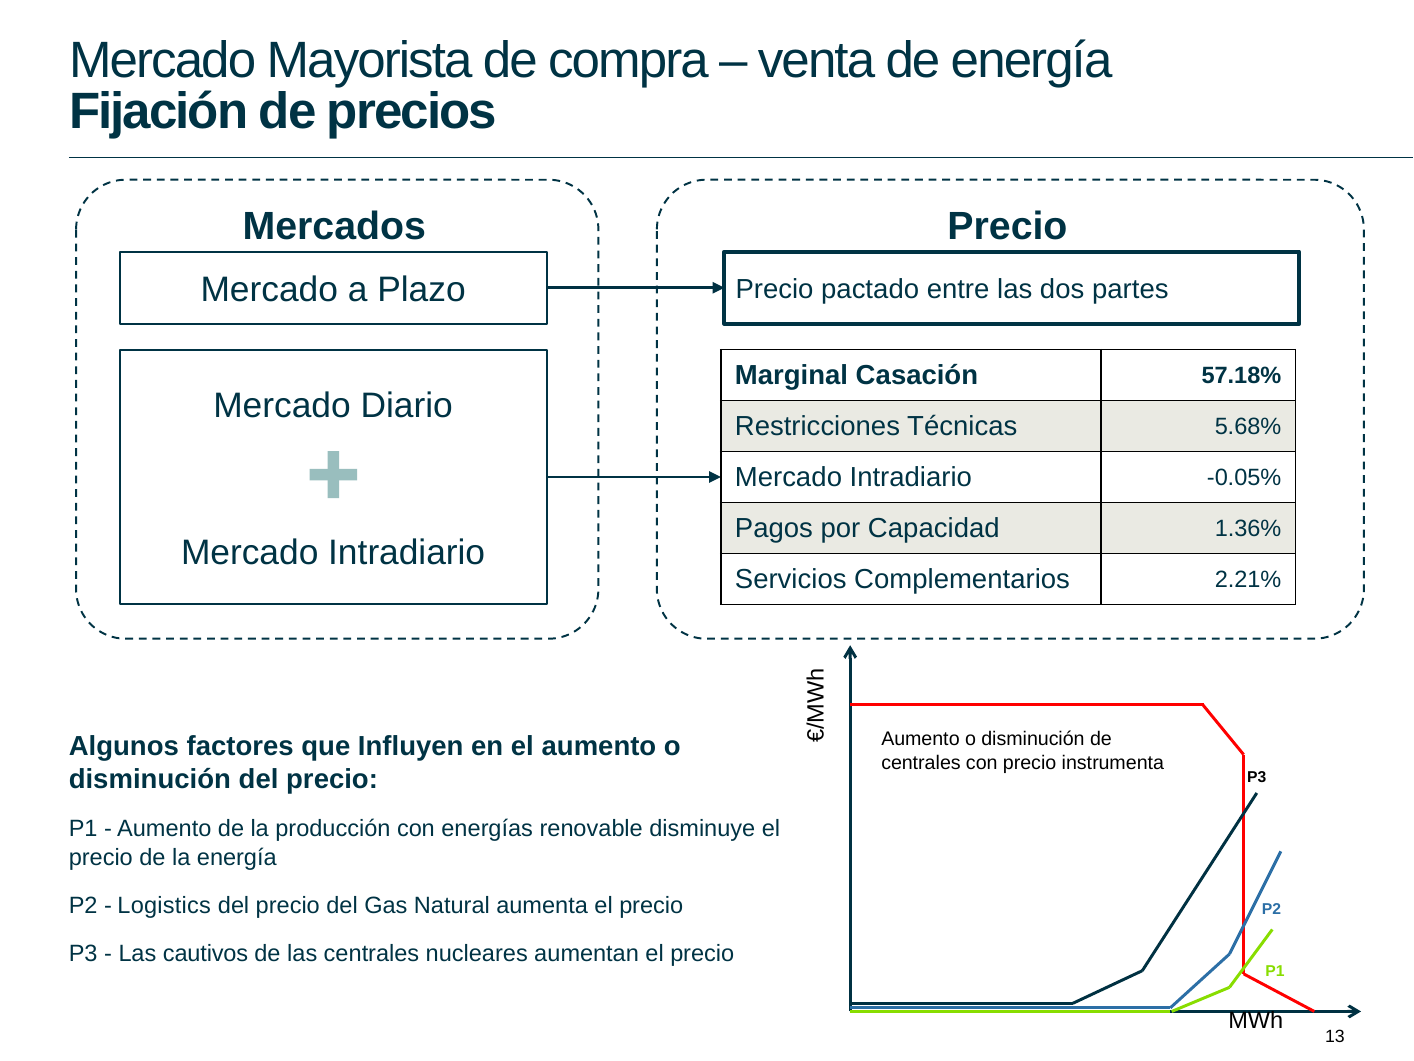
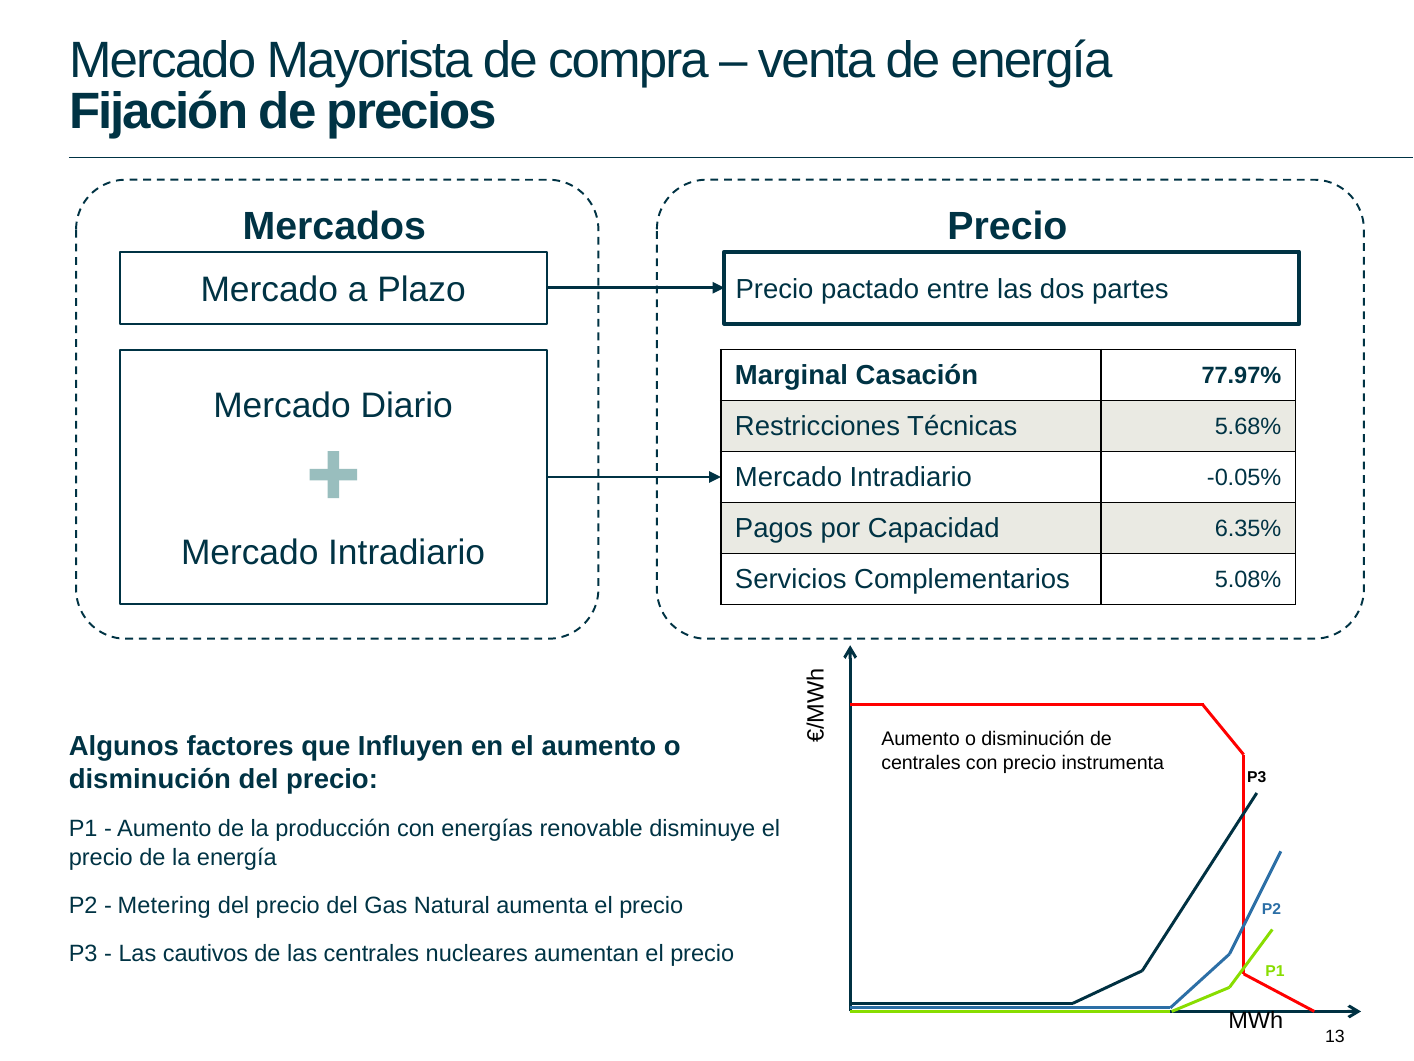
57.18%: 57.18% -> 77.97%
1.36%: 1.36% -> 6.35%
2.21%: 2.21% -> 5.08%
Logistics: Logistics -> Metering
